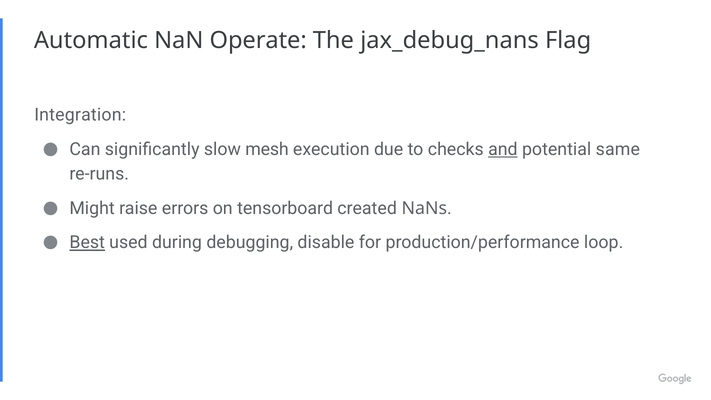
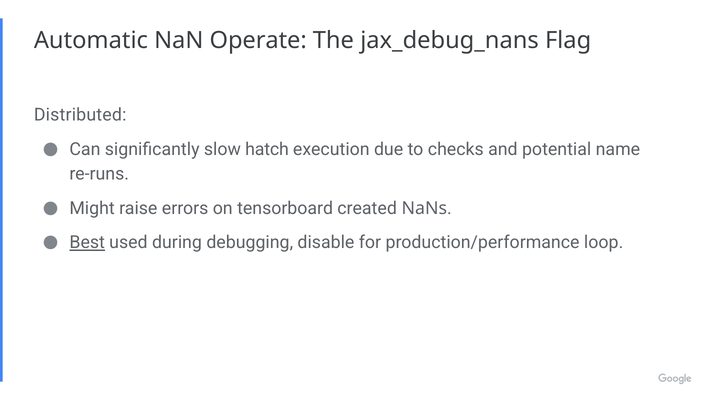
Integration: Integration -> Distributed
mesh: mesh -> hatch
and underline: present -> none
same: same -> name
